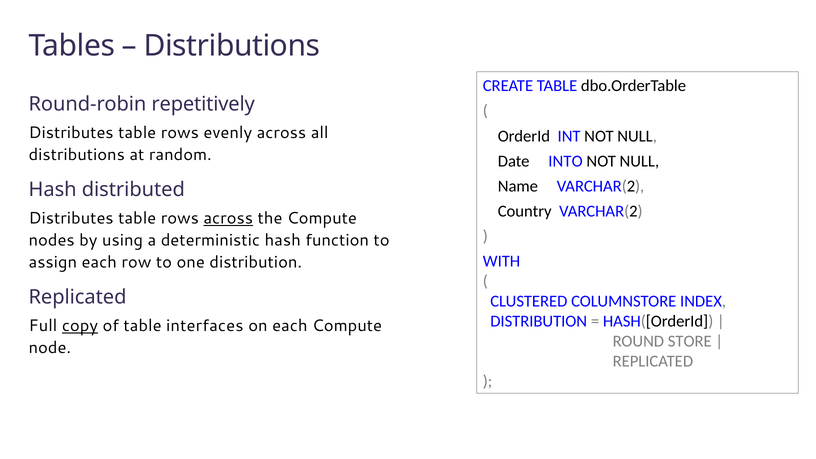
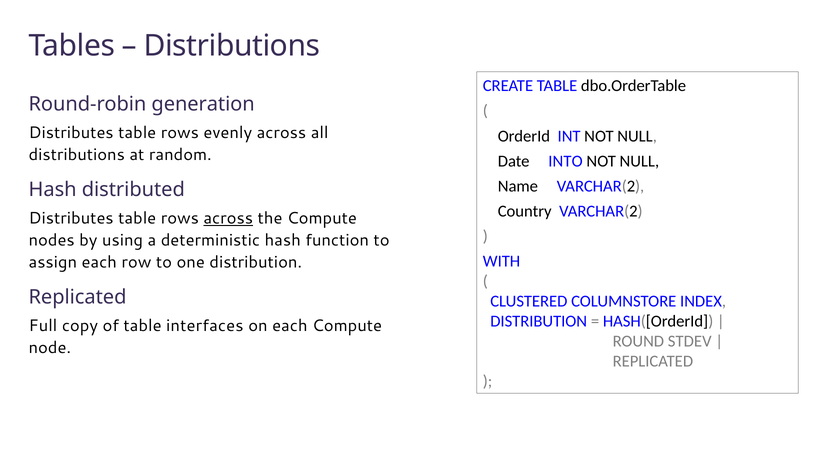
repetitively: repetitively -> generation
copy underline: present -> none
STORE: STORE -> STDEV
